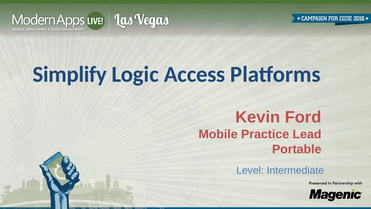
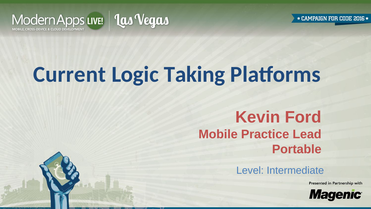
Simplify: Simplify -> Current
Access: Access -> Taking
